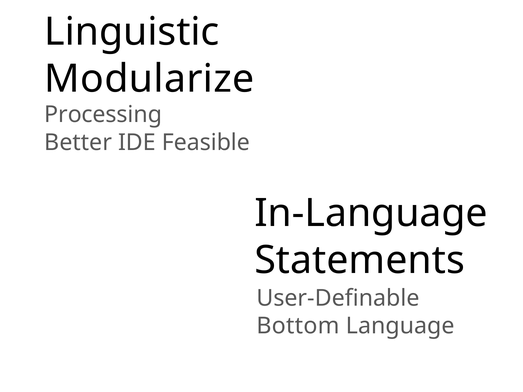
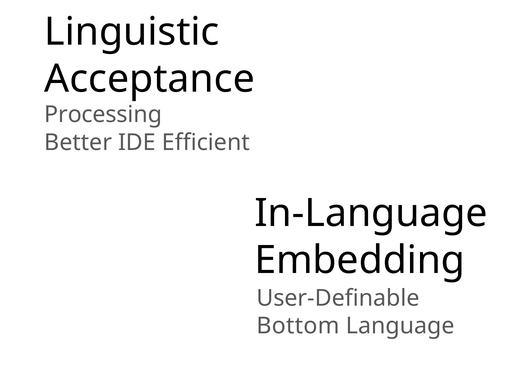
Modularize: Modularize -> Acceptance
Feasible: Feasible -> Efficient
Statements: Statements -> Embedding
